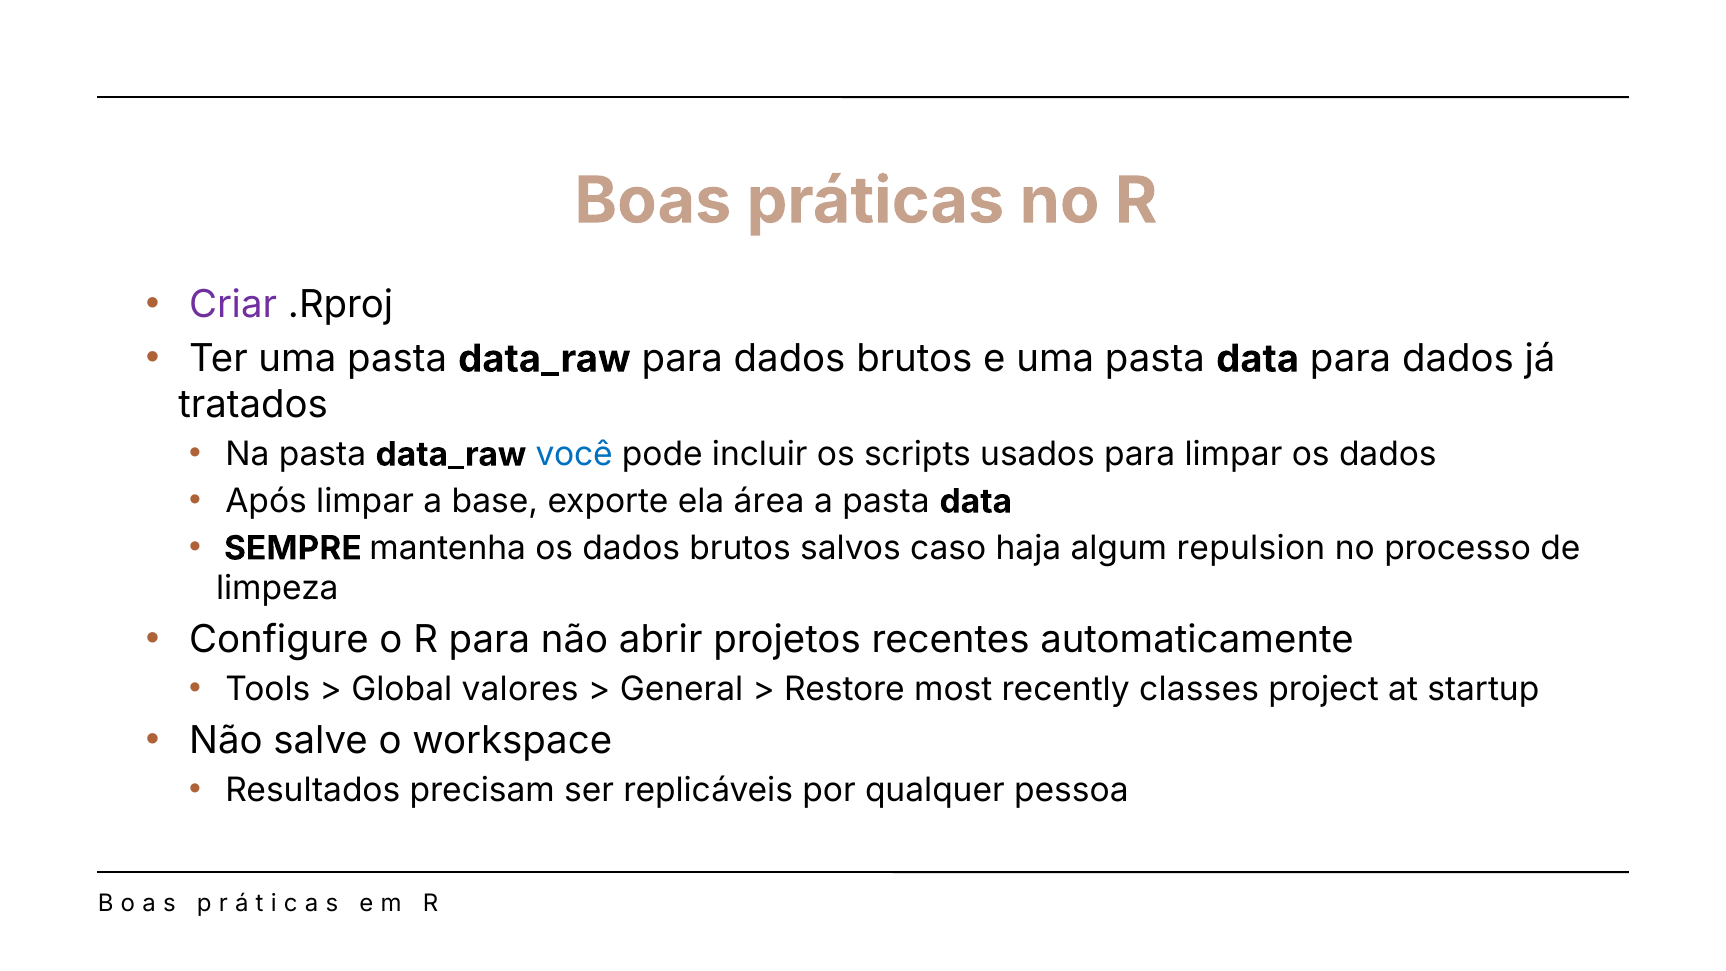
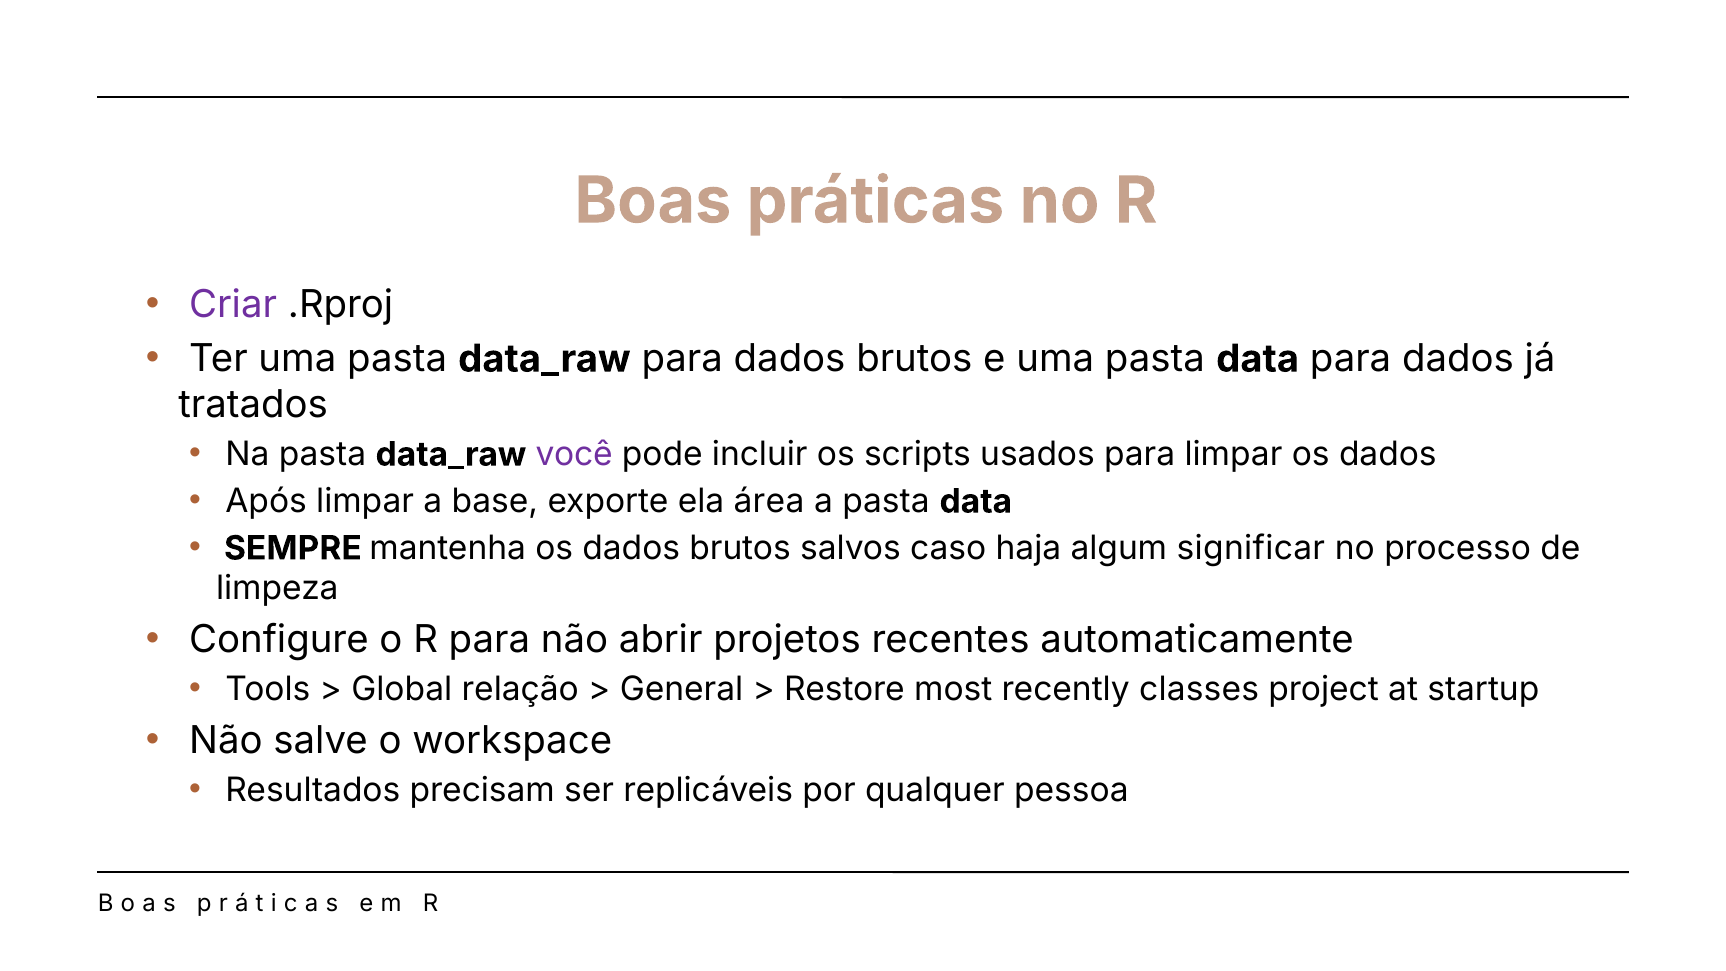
você colour: blue -> purple
repulsion: repulsion -> significar
valores: valores -> relação
